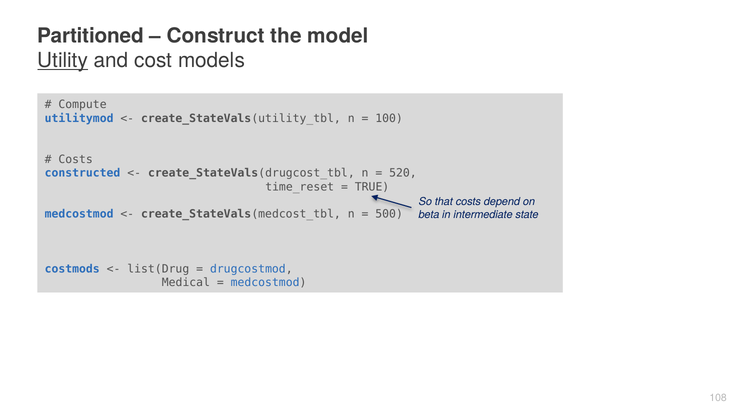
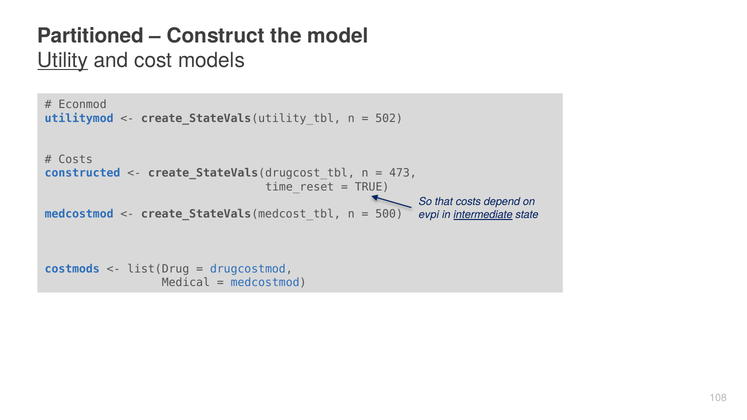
Compute: Compute -> Econmod
100: 100 -> 502
520: 520 -> 473
beta: beta -> evpi
intermediate underline: none -> present
